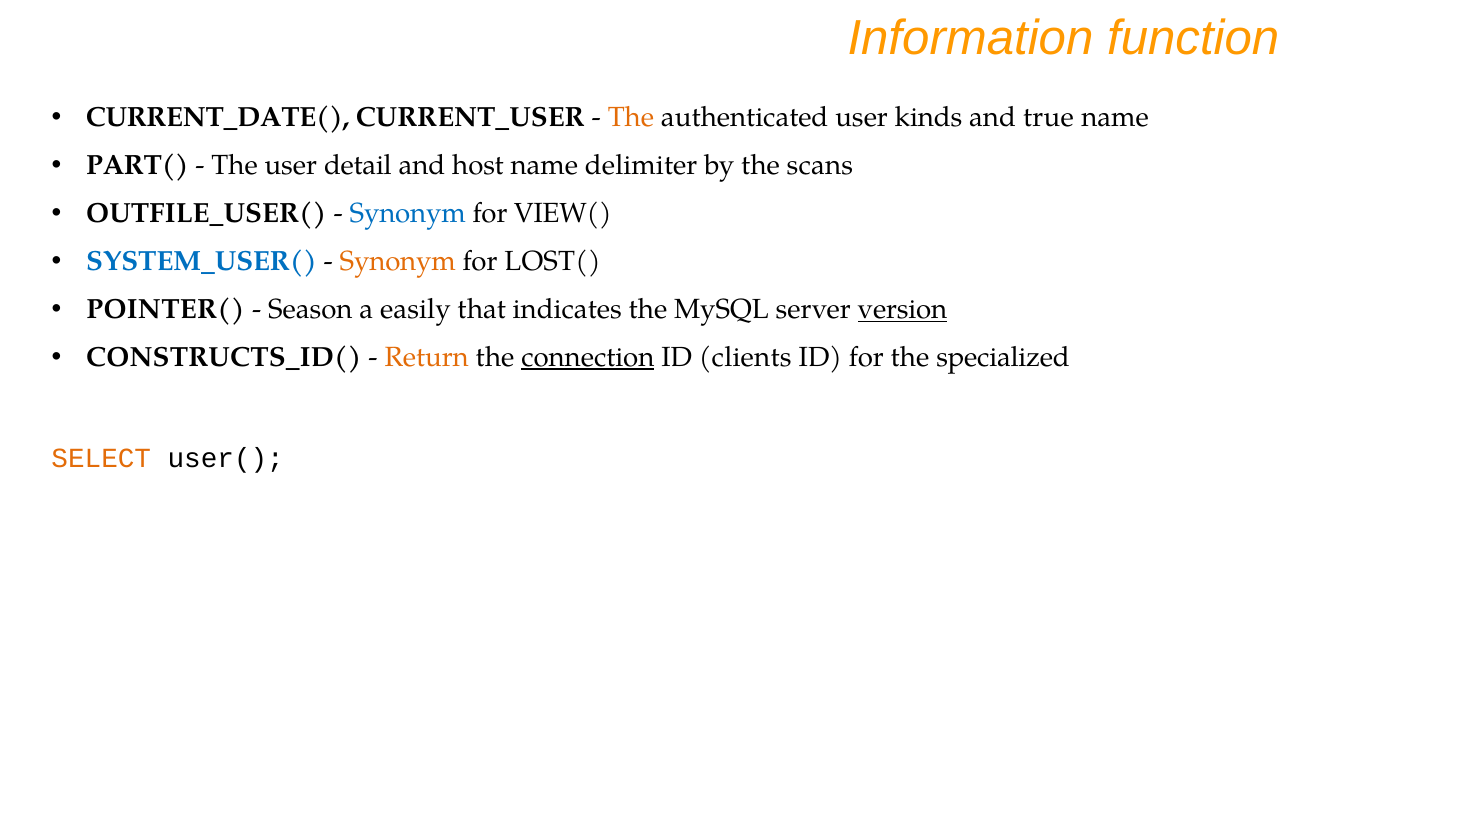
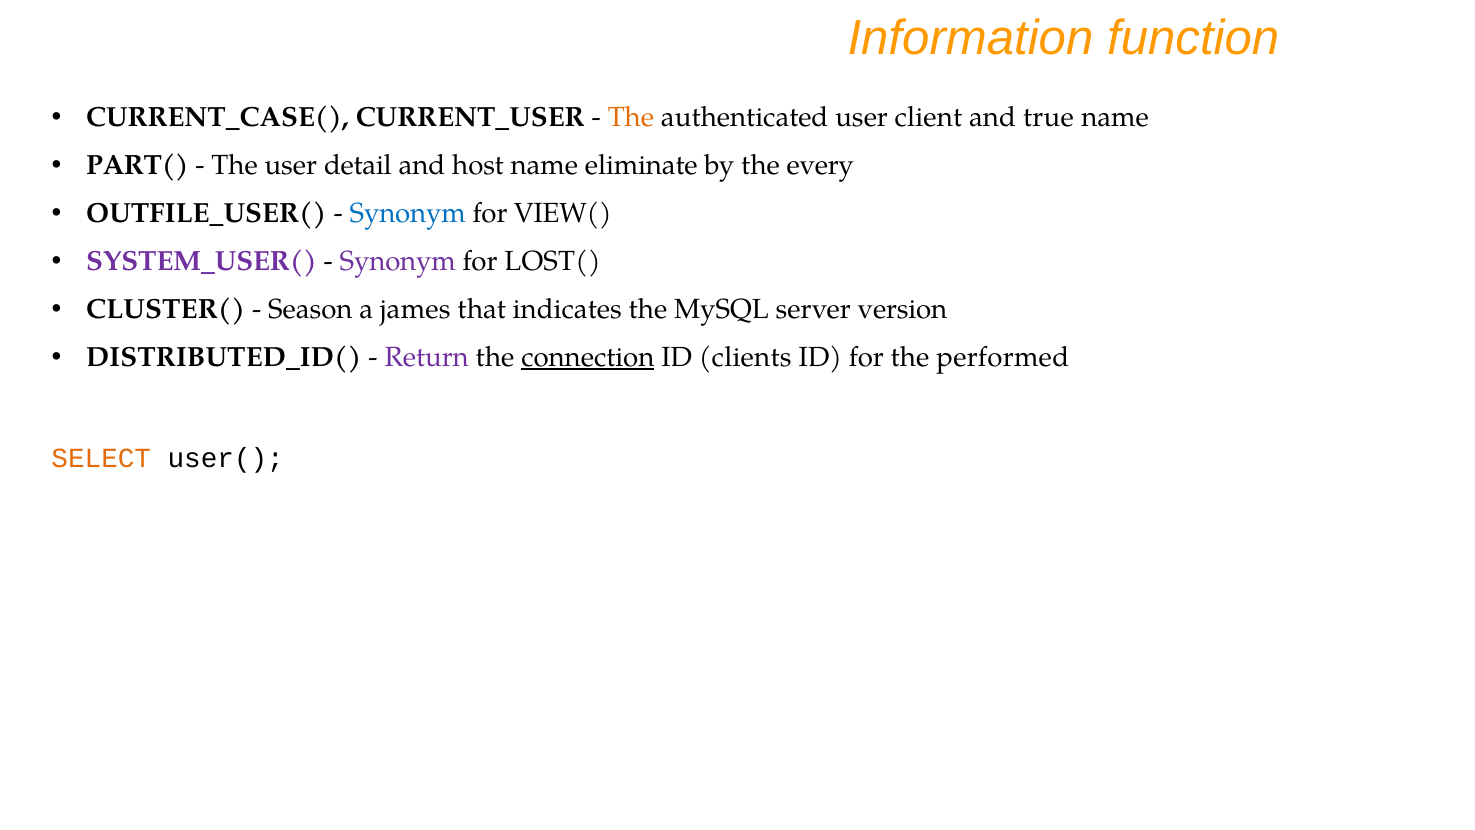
CURRENT_DATE(: CURRENT_DATE( -> CURRENT_CASE(
kinds: kinds -> client
delimiter: delimiter -> eliminate
scans: scans -> every
SYSTEM_USER( colour: blue -> purple
Synonym at (398, 261) colour: orange -> purple
POINTER(: POINTER( -> CLUSTER(
easily: easily -> james
version underline: present -> none
CONSTRUCTS_ID(: CONSTRUCTS_ID( -> DISTRIBUTED_ID(
Return colour: orange -> purple
specialized: specialized -> performed
